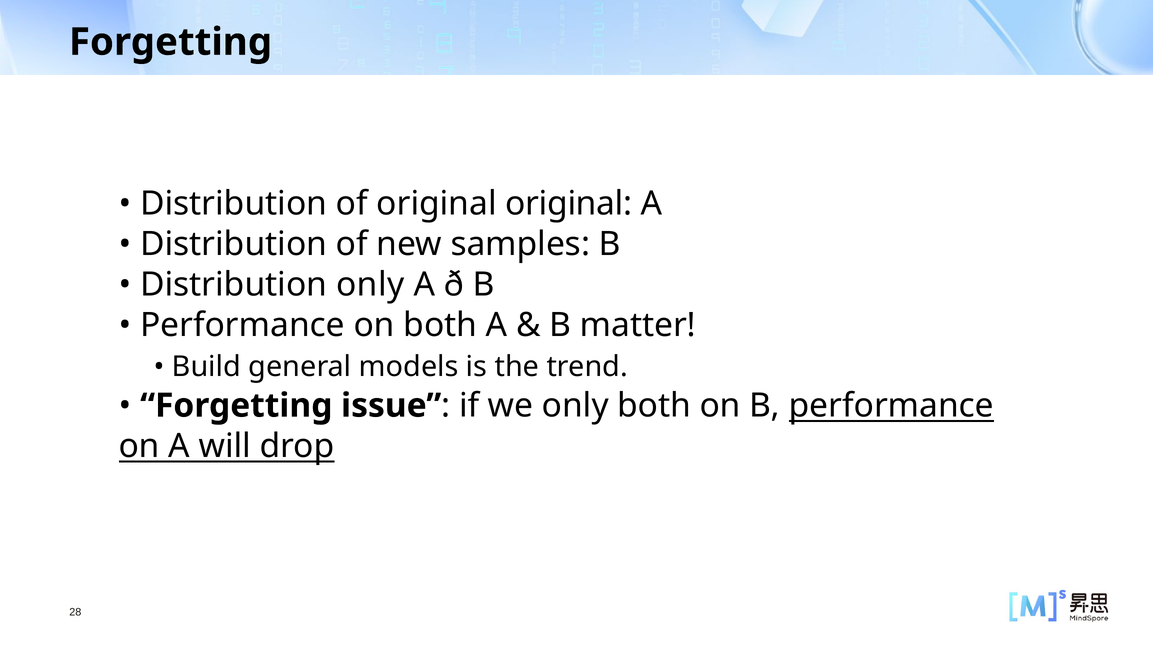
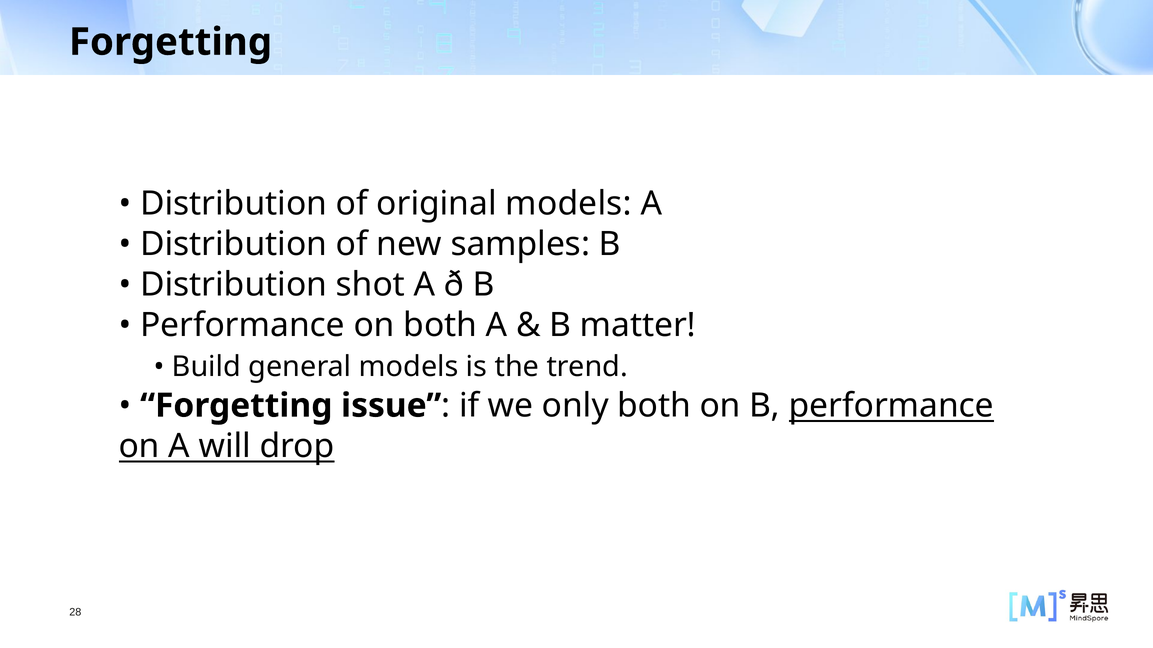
original original: original -> models
Distribution only: only -> shot
